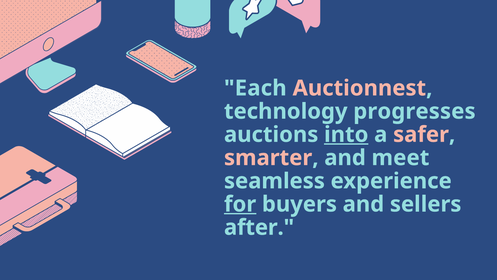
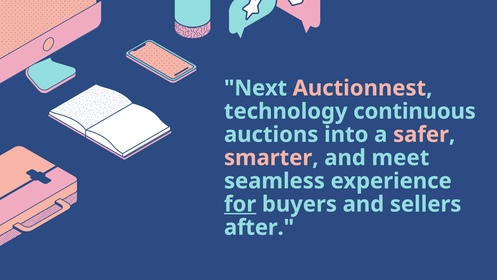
Each: Each -> Next
progresses: progresses -> continuous
into underline: present -> none
